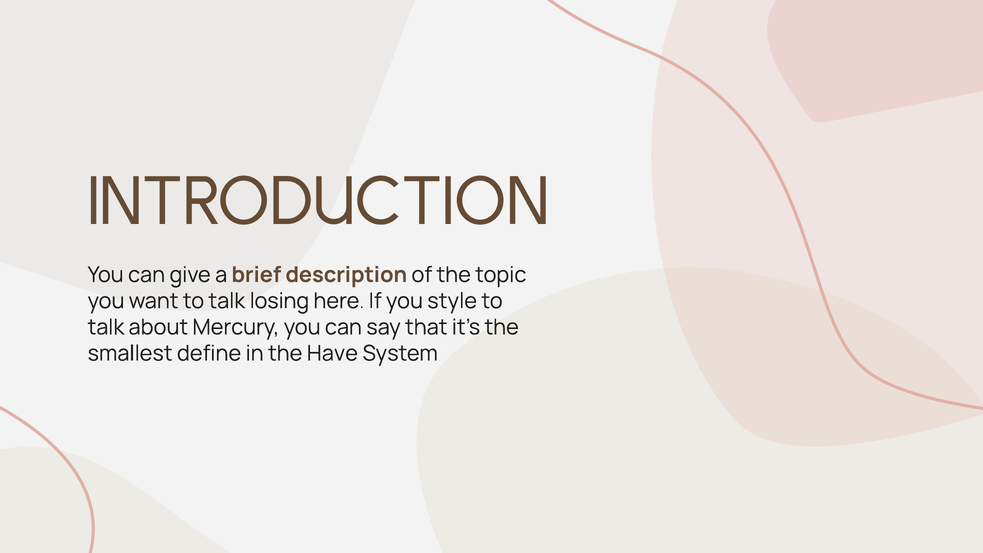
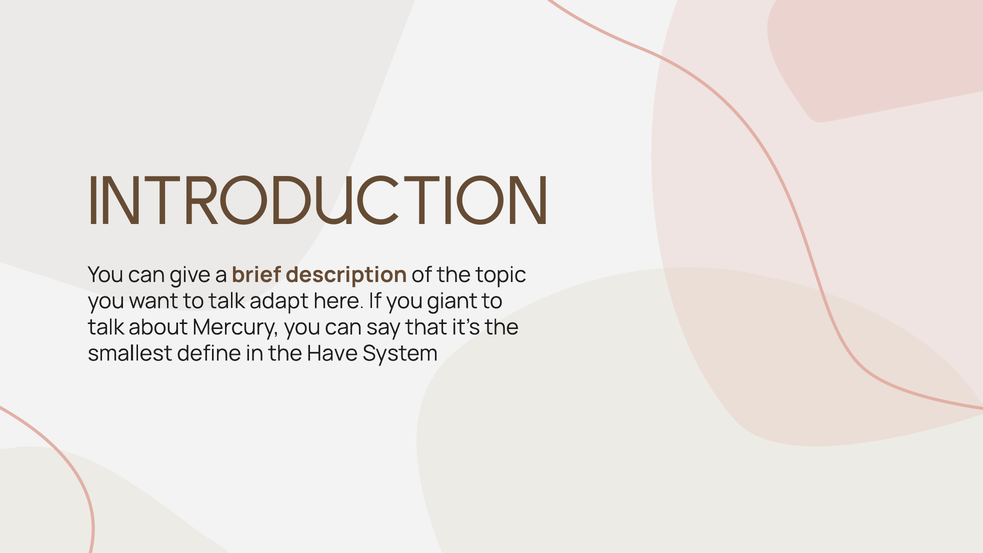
losing: losing -> adapt
style: style -> giant
